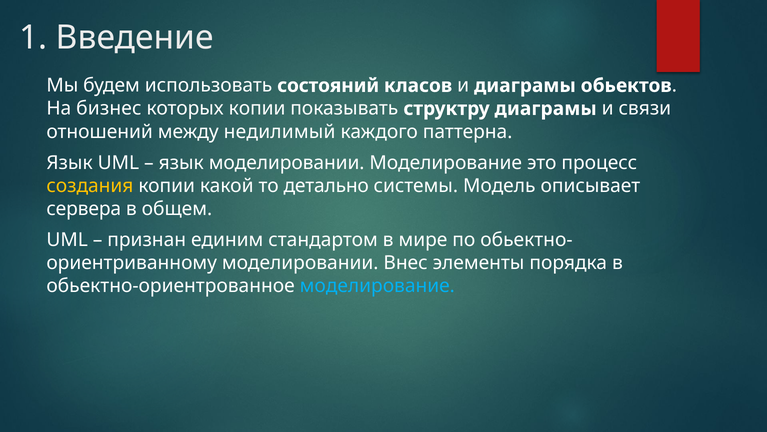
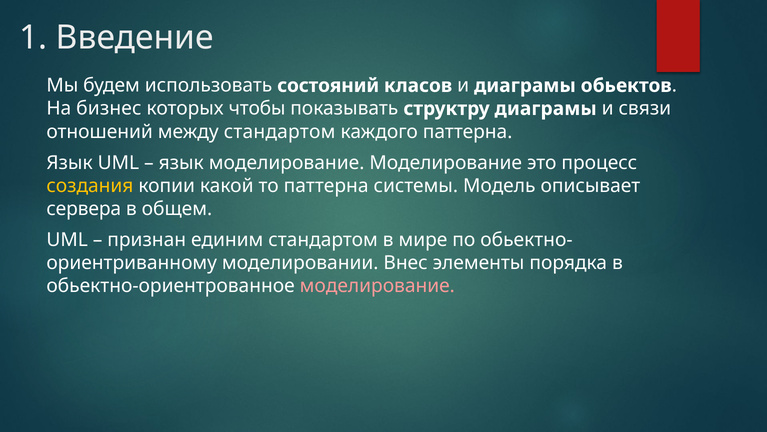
которых копии: копии -> чтобы
между недилимый: недилимый -> стандартом
язык моделировании: моделировании -> моделирование
то детально: детально -> паттерна
моделирование at (377, 286) colour: light blue -> pink
